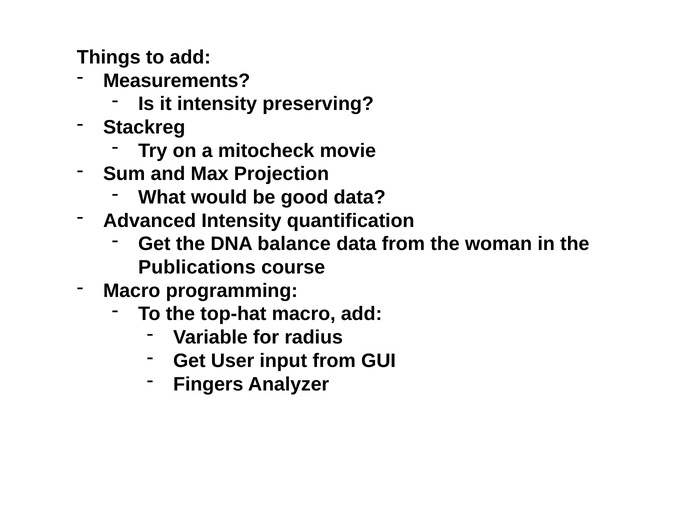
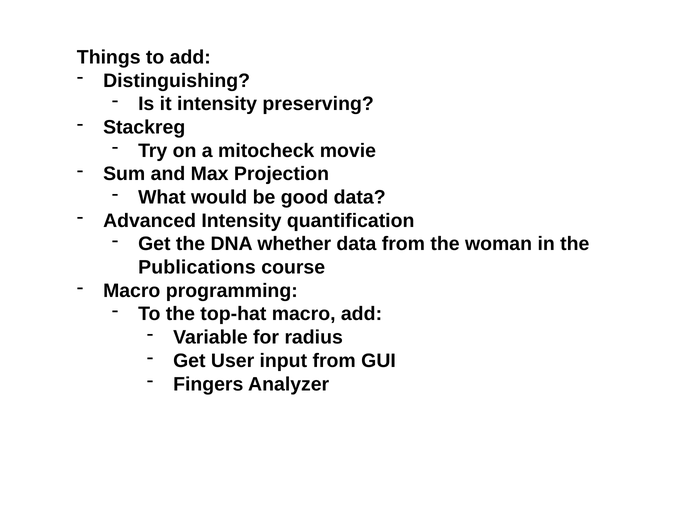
Measurements: Measurements -> Distinguishing
balance: balance -> whether
